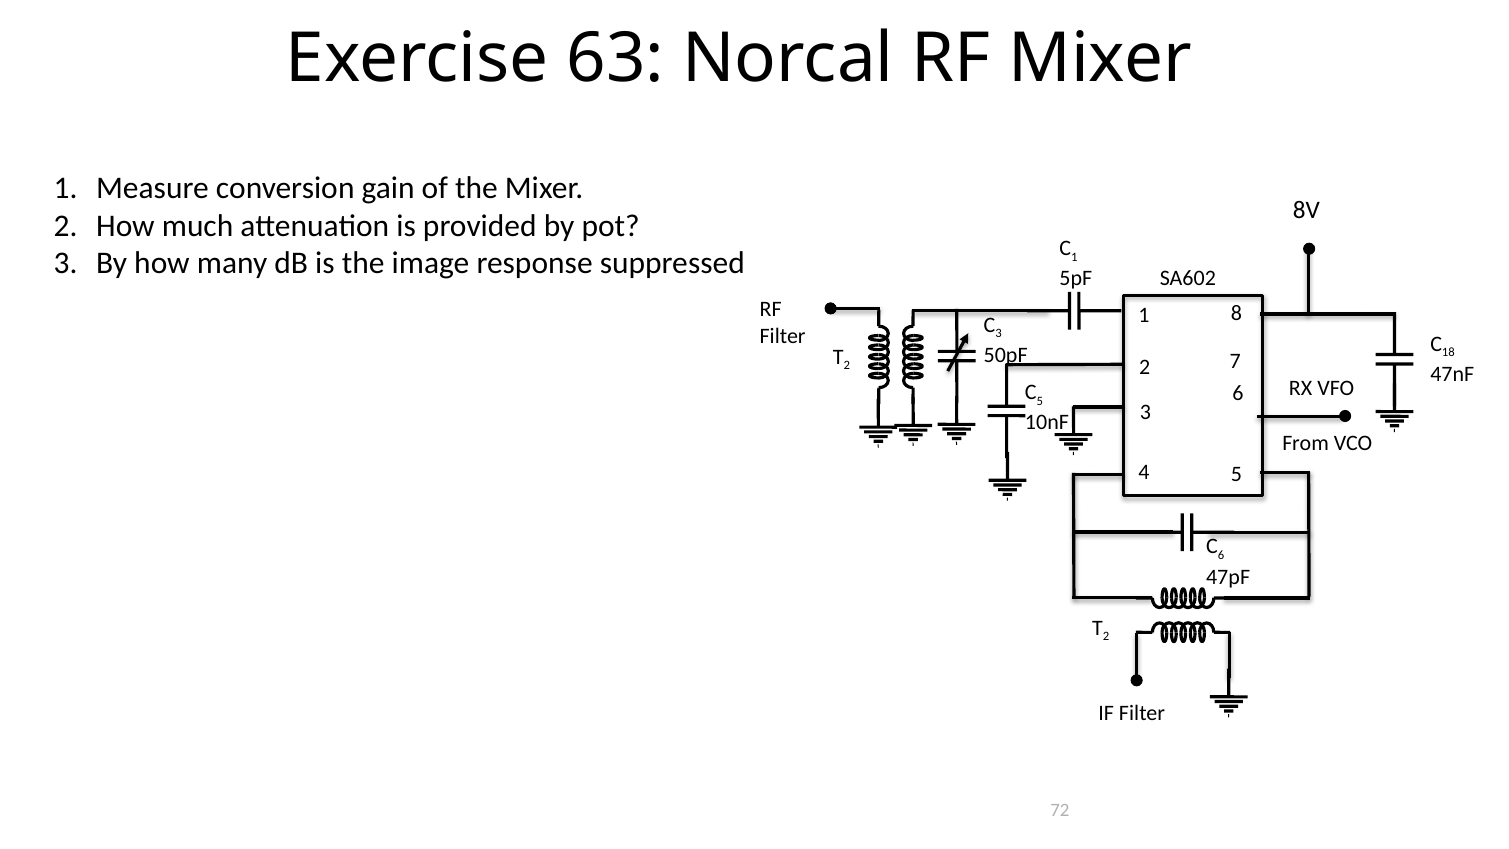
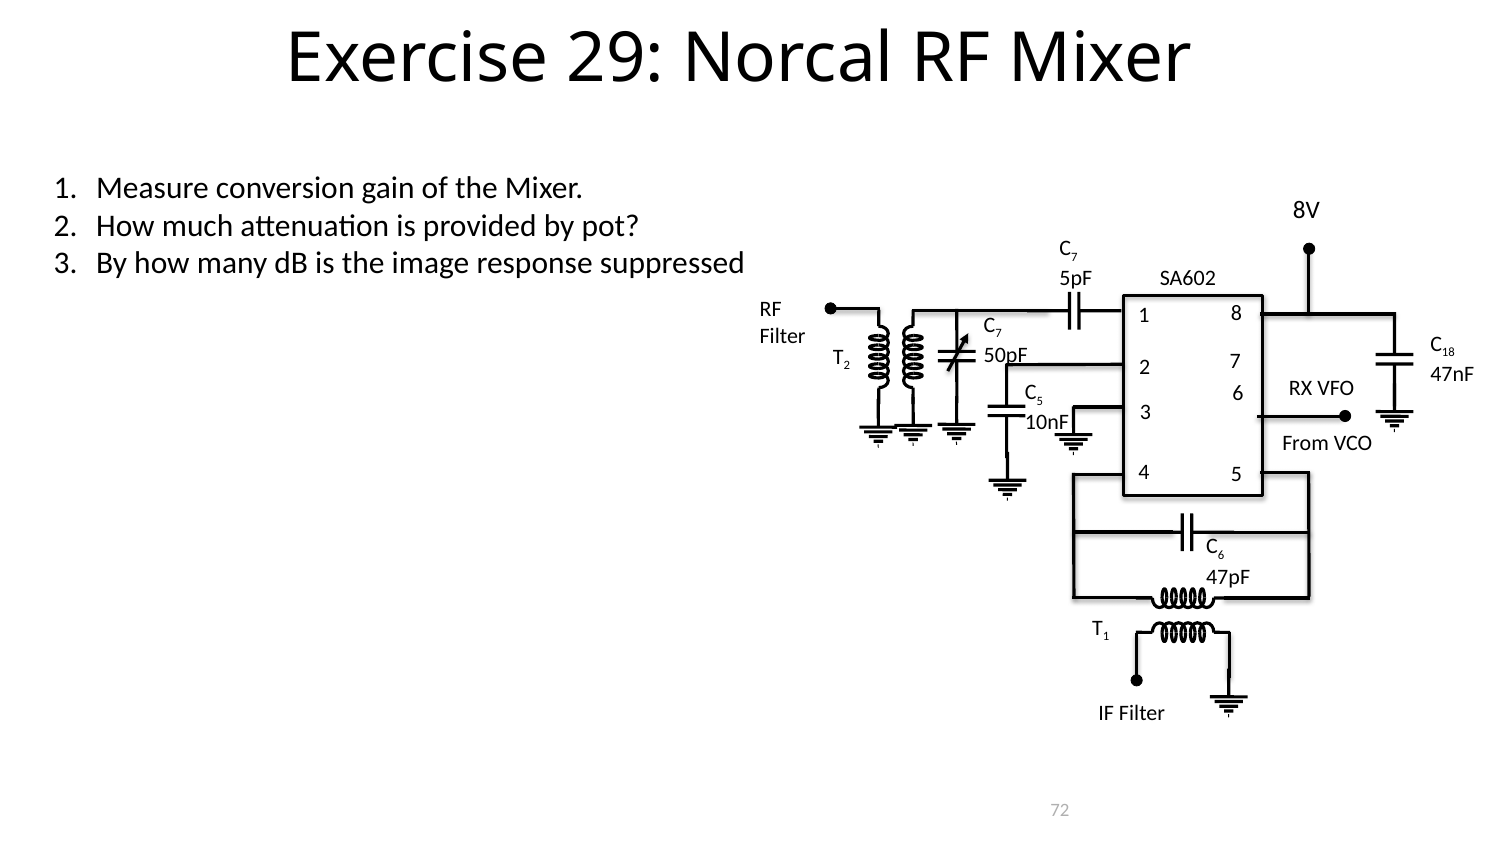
63: 63 -> 29
1 at (1074, 257): 1 -> 7
3 at (999, 334): 3 -> 7
2 at (1106, 637): 2 -> 1
